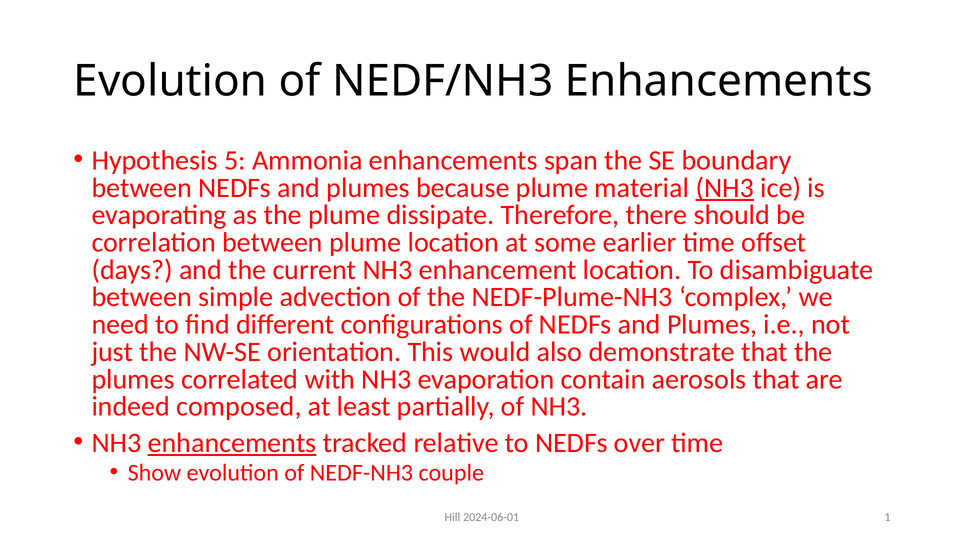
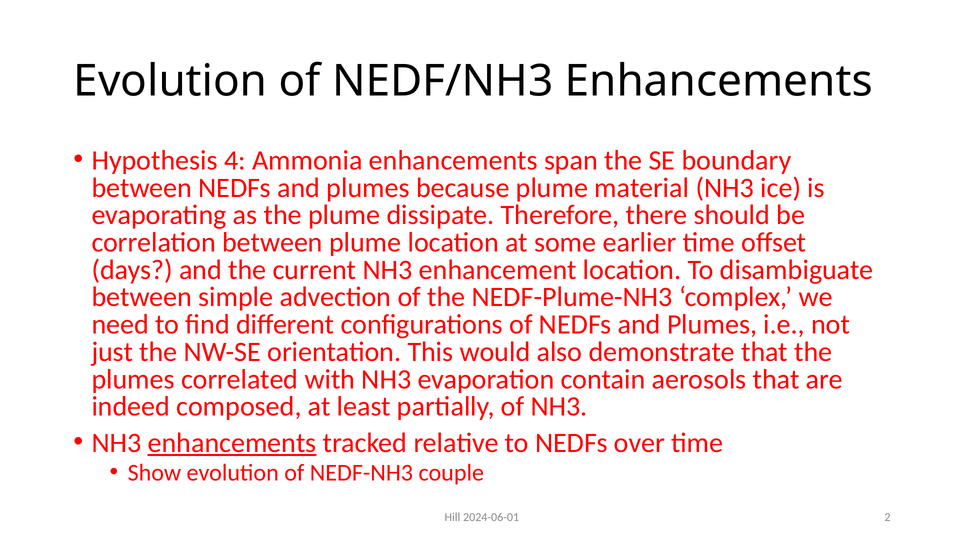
5: 5 -> 4
NH3 at (725, 188) underline: present -> none
1: 1 -> 2
